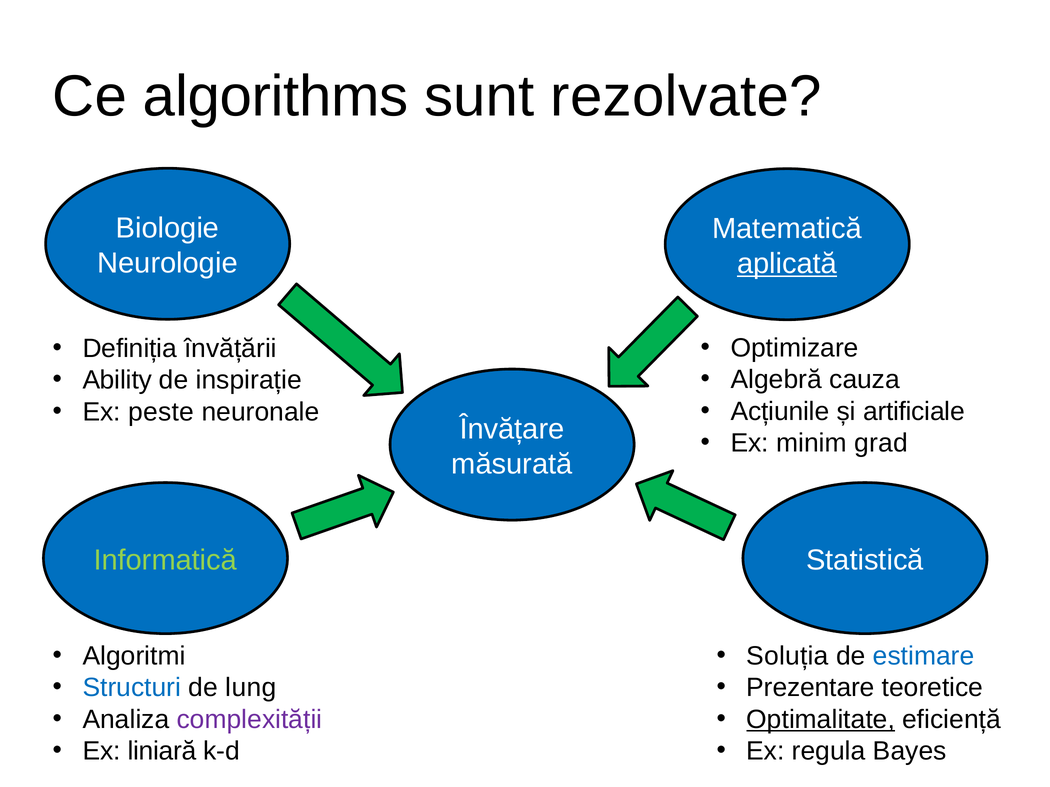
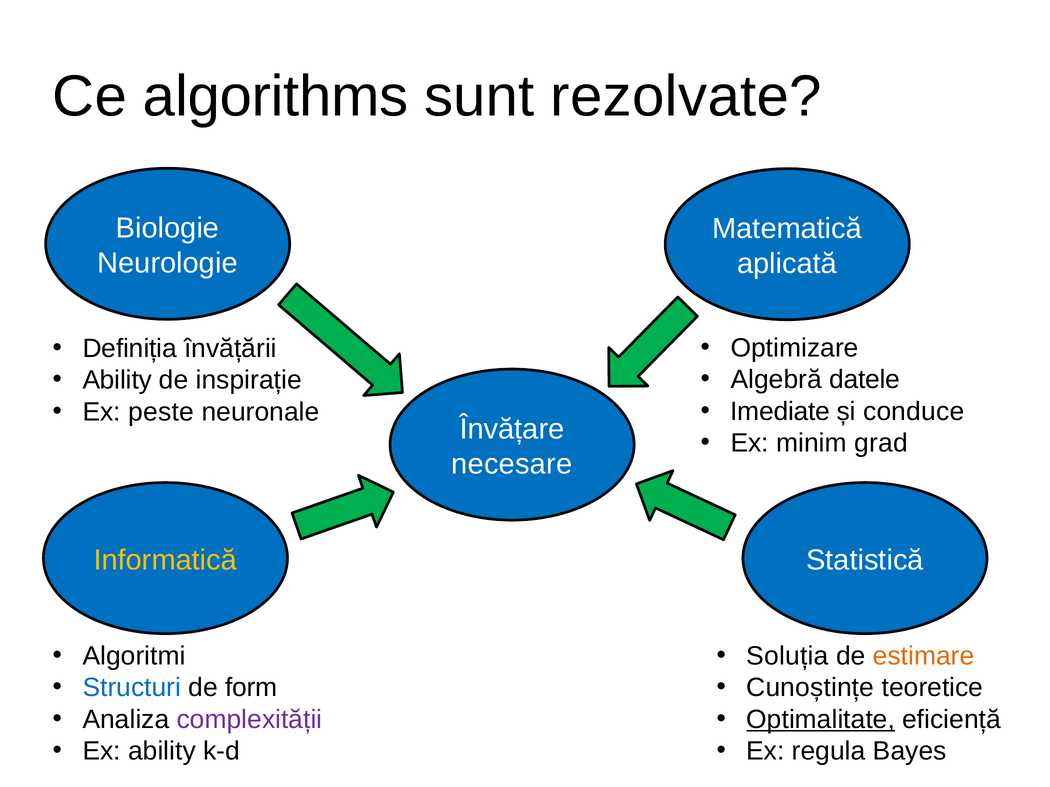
aplicată underline: present -> none
cauza: cauza -> datele
Acțiunile: Acțiunile -> Imediate
artificiale: artificiale -> conduce
măsurată: măsurată -> necesare
Informatică colour: light green -> yellow
estimare colour: blue -> orange
lung: lung -> form
Prezentare: Prezentare -> Cunoștințe
Ex liniară: liniară -> ability
